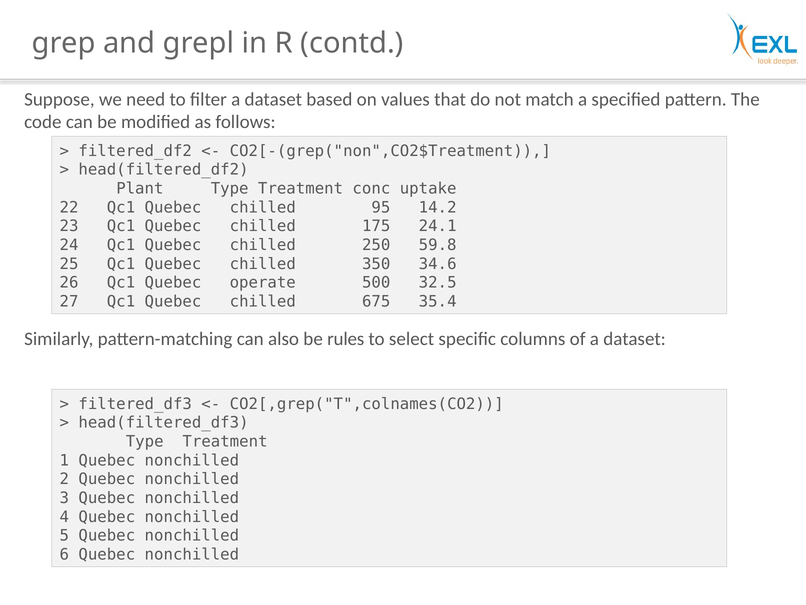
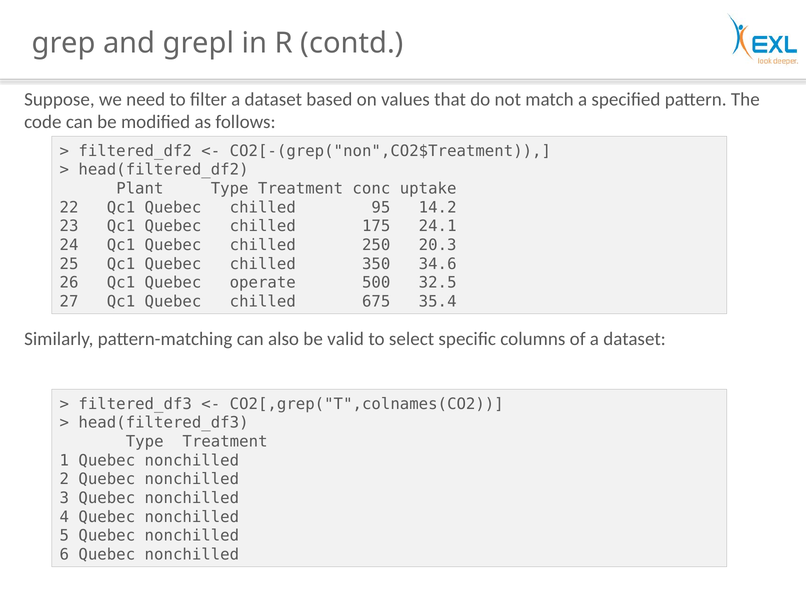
59.8: 59.8 -> 20.3
rules: rules -> valid
